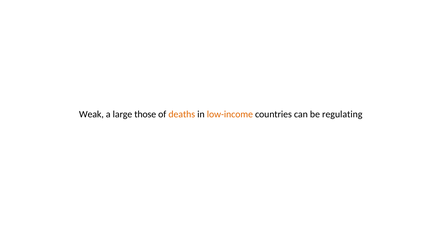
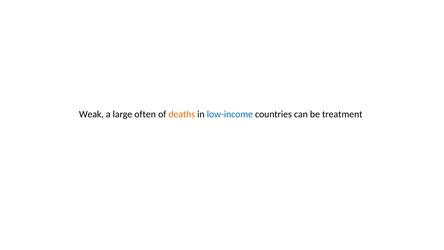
those: those -> often
low-income colour: orange -> blue
regulating: regulating -> treatment
